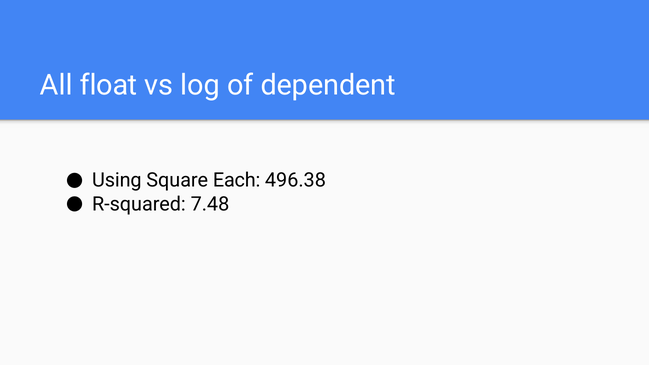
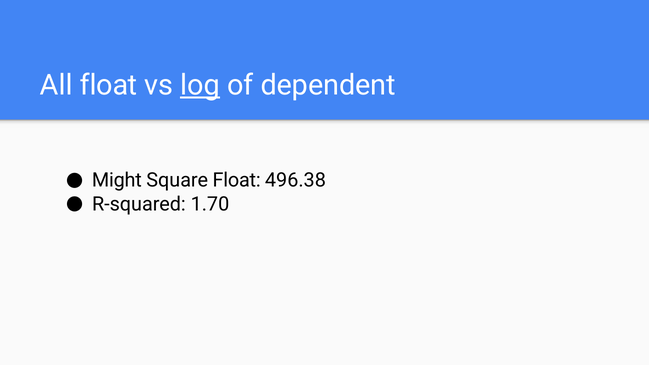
log underline: none -> present
Using: Using -> Might
Square Each: Each -> Float
7.48: 7.48 -> 1.70
